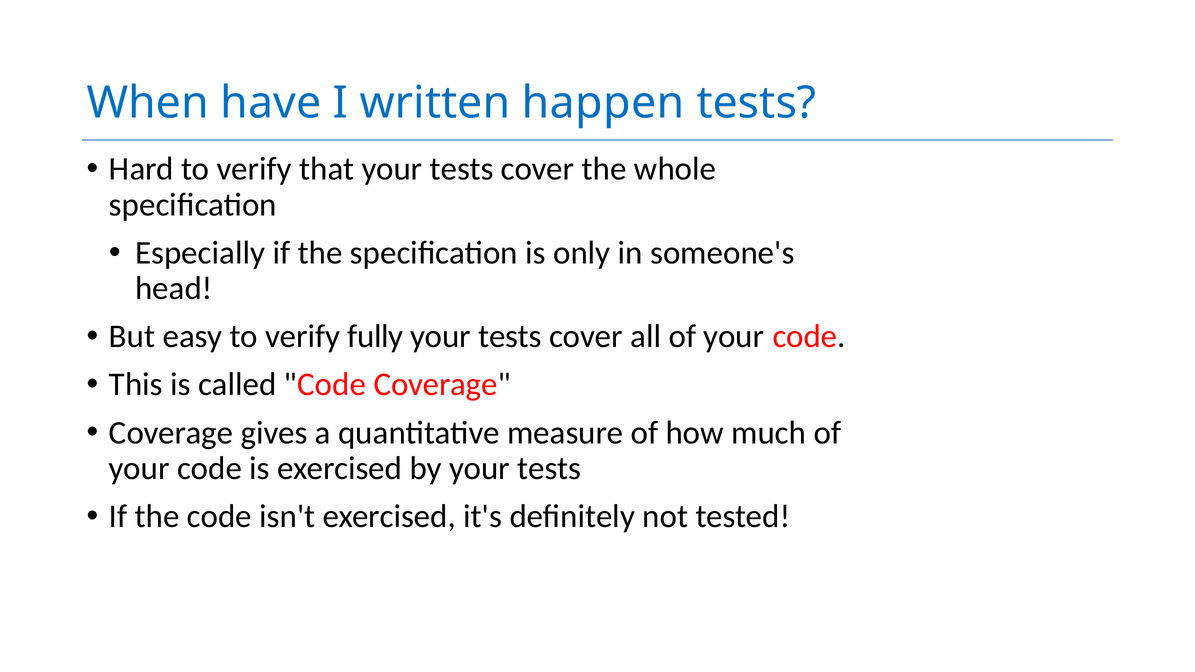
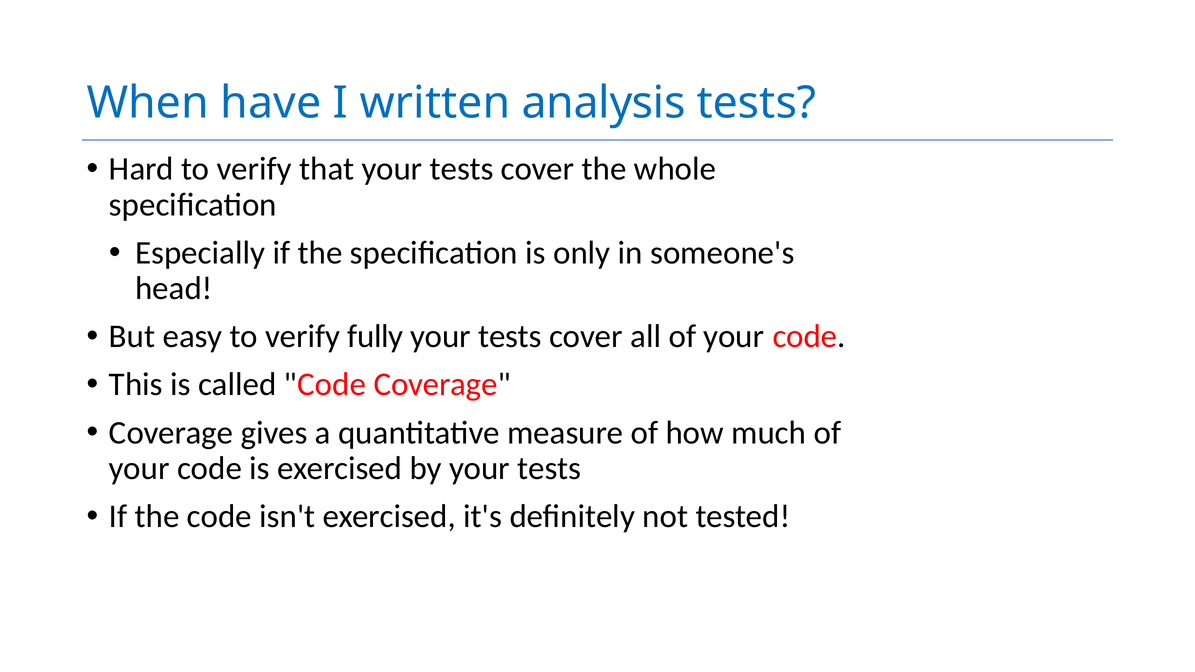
happen: happen -> analysis
